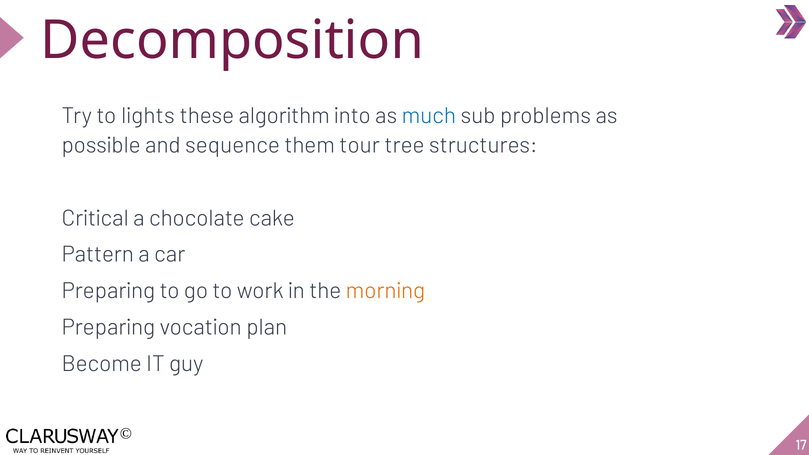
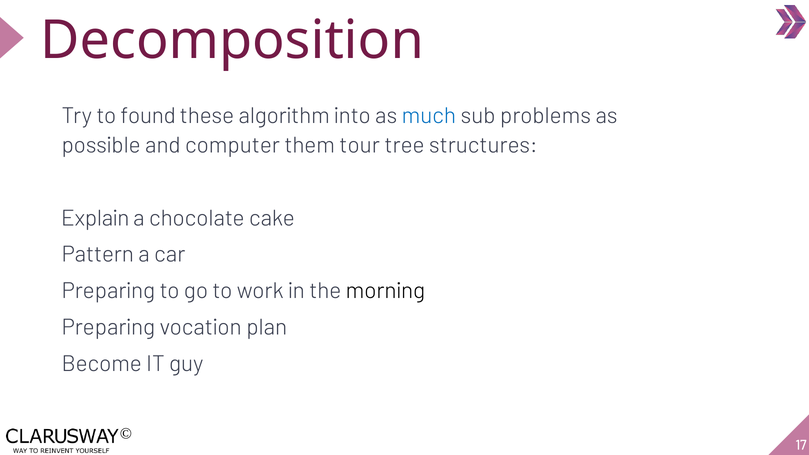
lights: lights -> found
sequence: sequence -> computer
Critical: Critical -> Explain
morning colour: orange -> black
